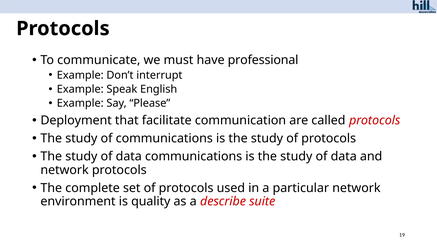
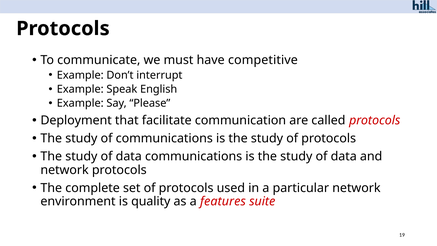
professional: professional -> competitive
describe: describe -> features
